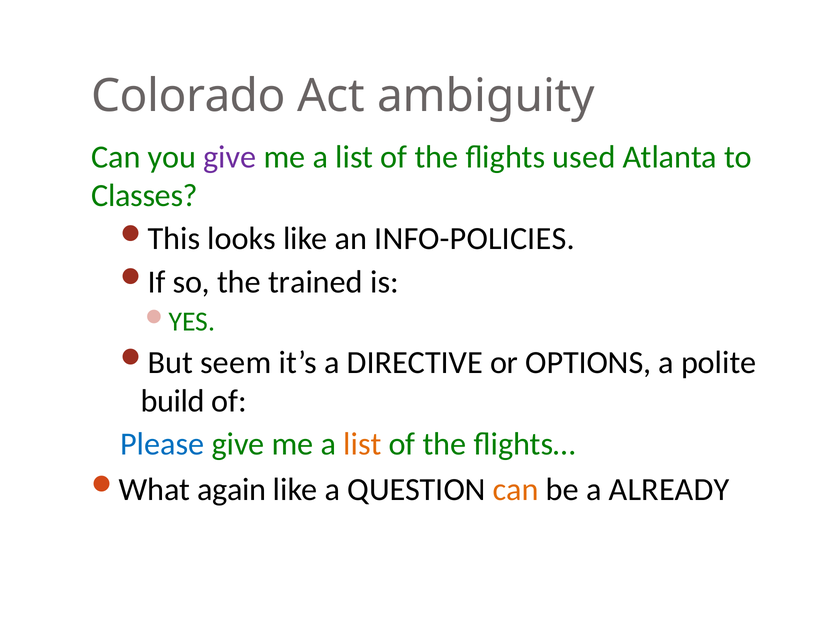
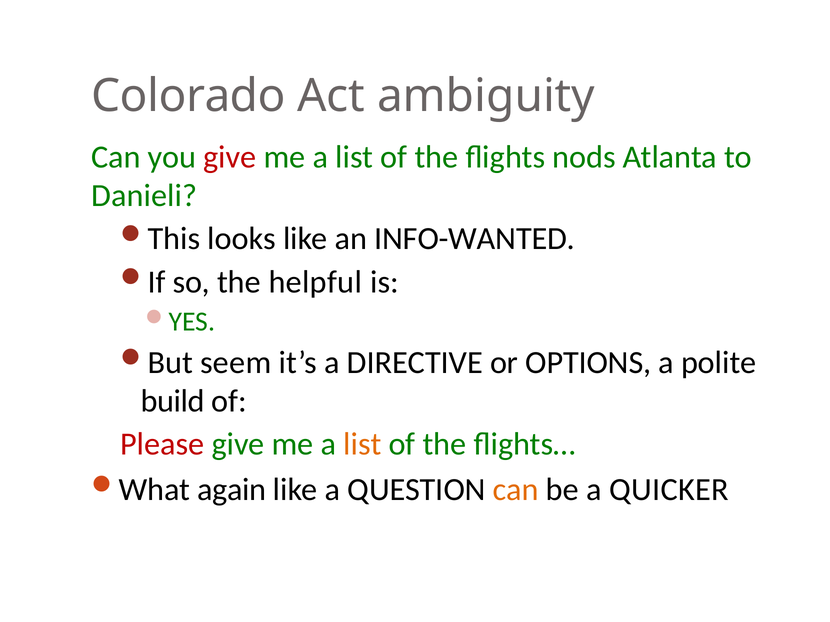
give at (230, 157) colour: purple -> red
used: used -> nods
Classes: Classes -> Danieli
INFO-POLICIES: INFO-POLICIES -> INFO-WANTED
trained: trained -> helpful
Please colour: blue -> red
ALREADY: ALREADY -> QUICKER
